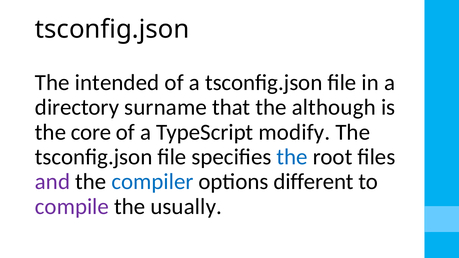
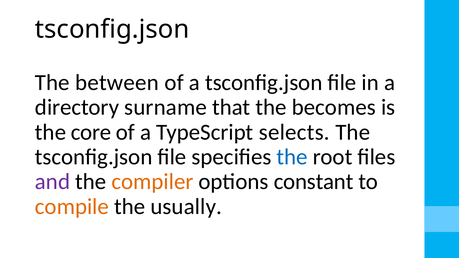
intended: intended -> between
although: although -> becomes
modify: modify -> selects
compiler colour: blue -> orange
different: different -> constant
compile colour: purple -> orange
